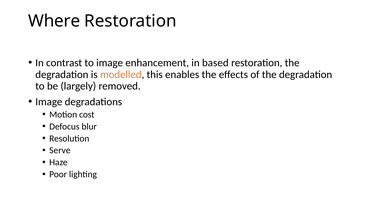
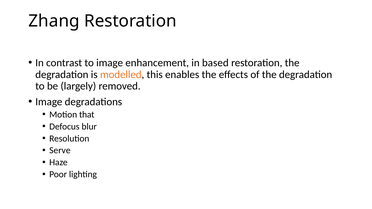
Where: Where -> Zhang
cost: cost -> that
